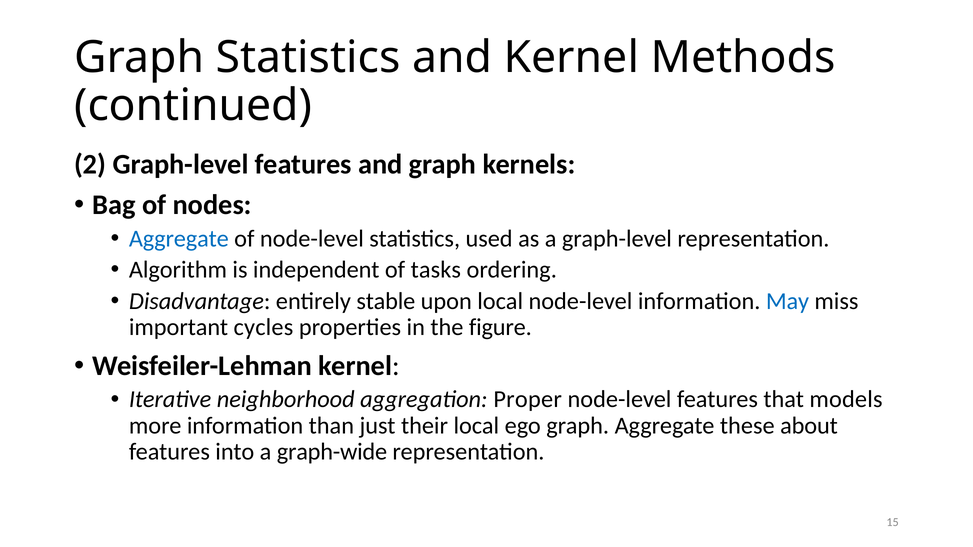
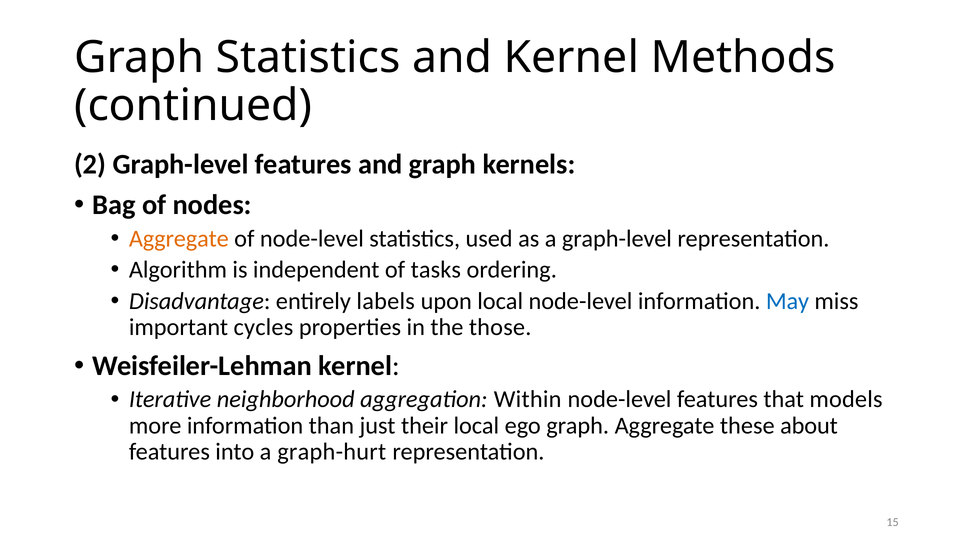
Aggregate at (179, 239) colour: blue -> orange
stable: stable -> labels
figure: figure -> those
Proper: Proper -> Within
graph-wide: graph-wide -> graph-hurt
